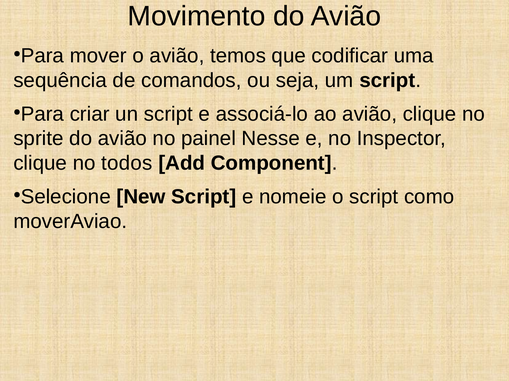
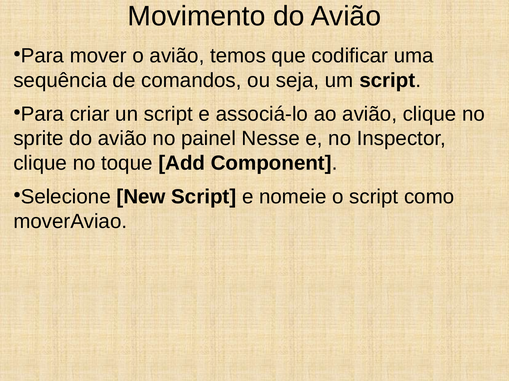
todos: todos -> toque
